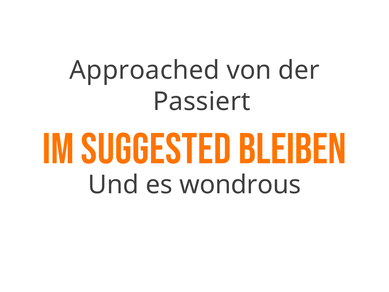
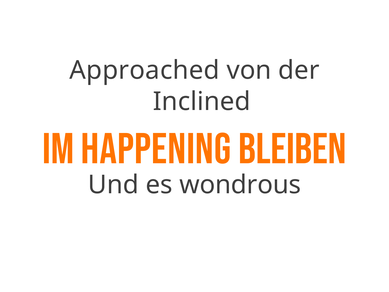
Passiert: Passiert -> Inclined
SUGGESTED: SUGGESTED -> HAPPENING
